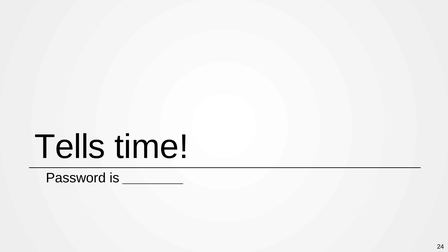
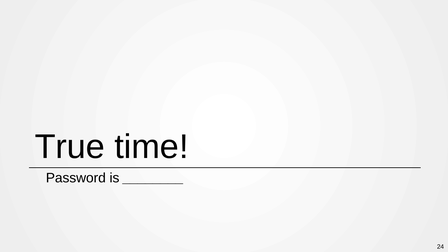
Tells: Tells -> True
